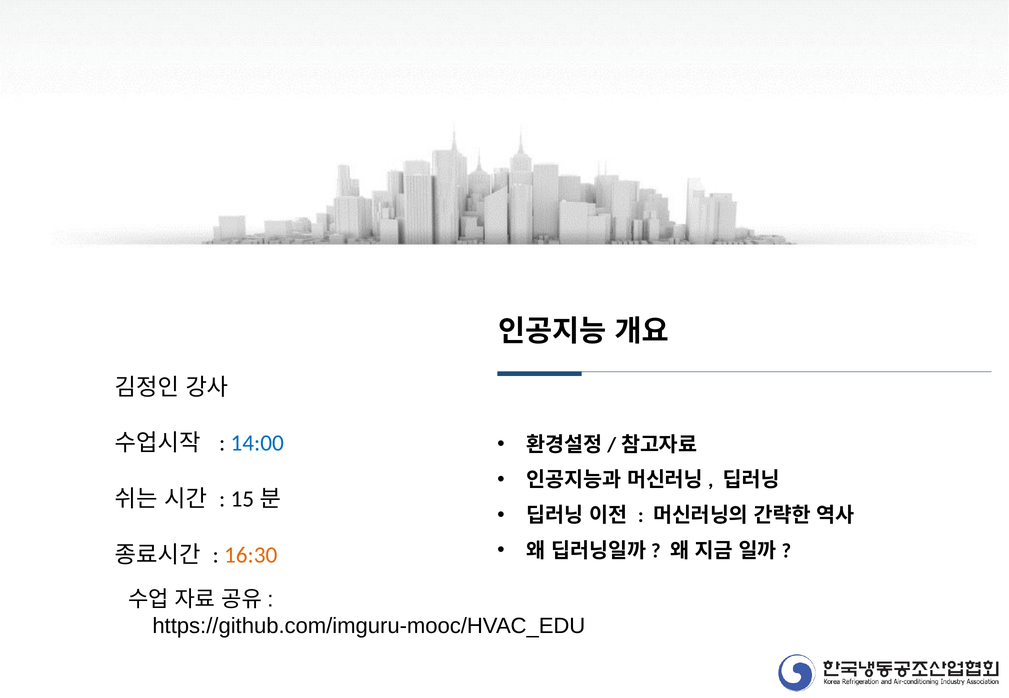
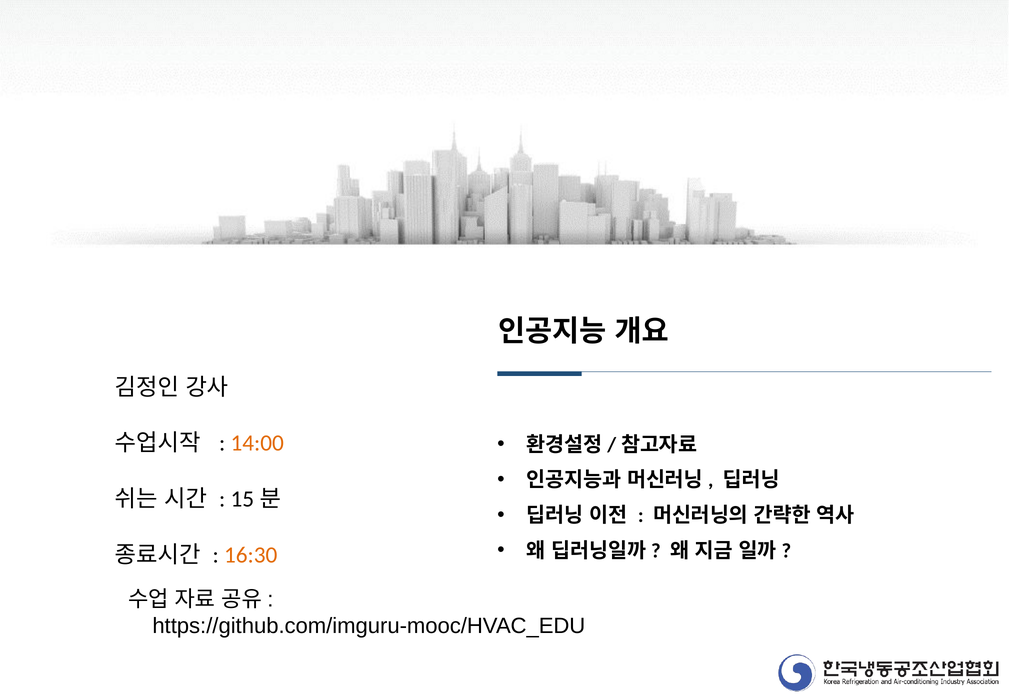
14:00 colour: blue -> orange
